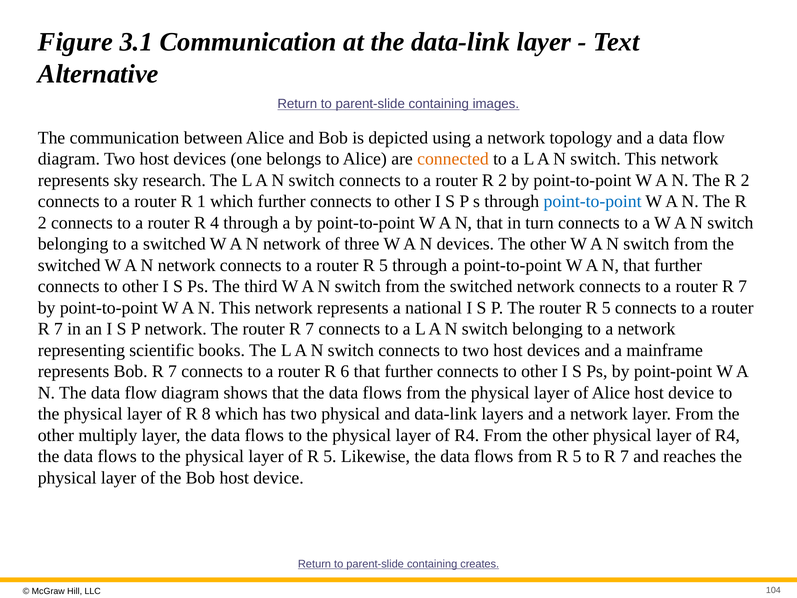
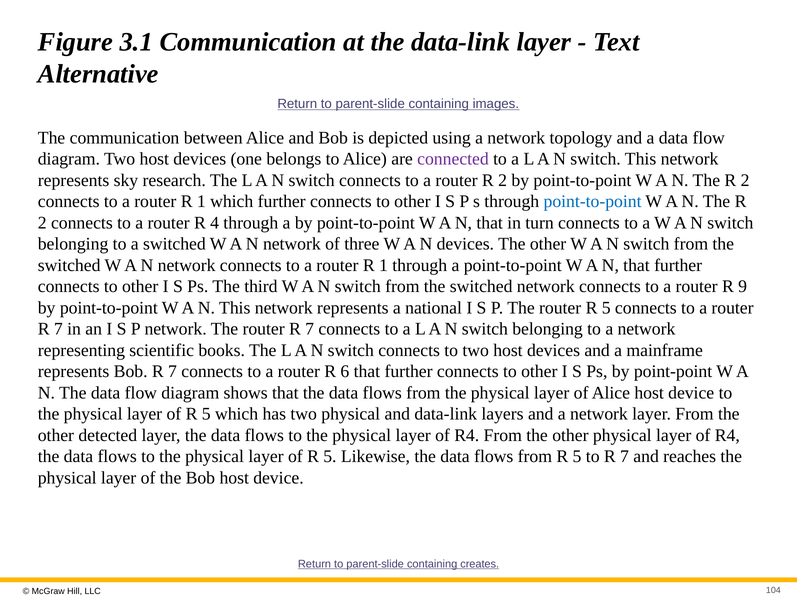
connected colour: orange -> purple
5 at (383, 265): 5 -> 1
7 at (743, 286): 7 -> 9
8 at (206, 414): 8 -> 5
multiply: multiply -> detected
